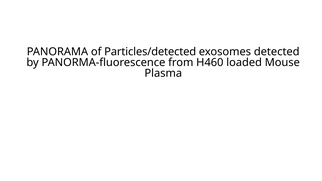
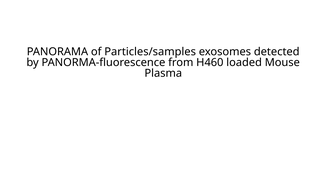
Particles/detected: Particles/detected -> Particles/samples
